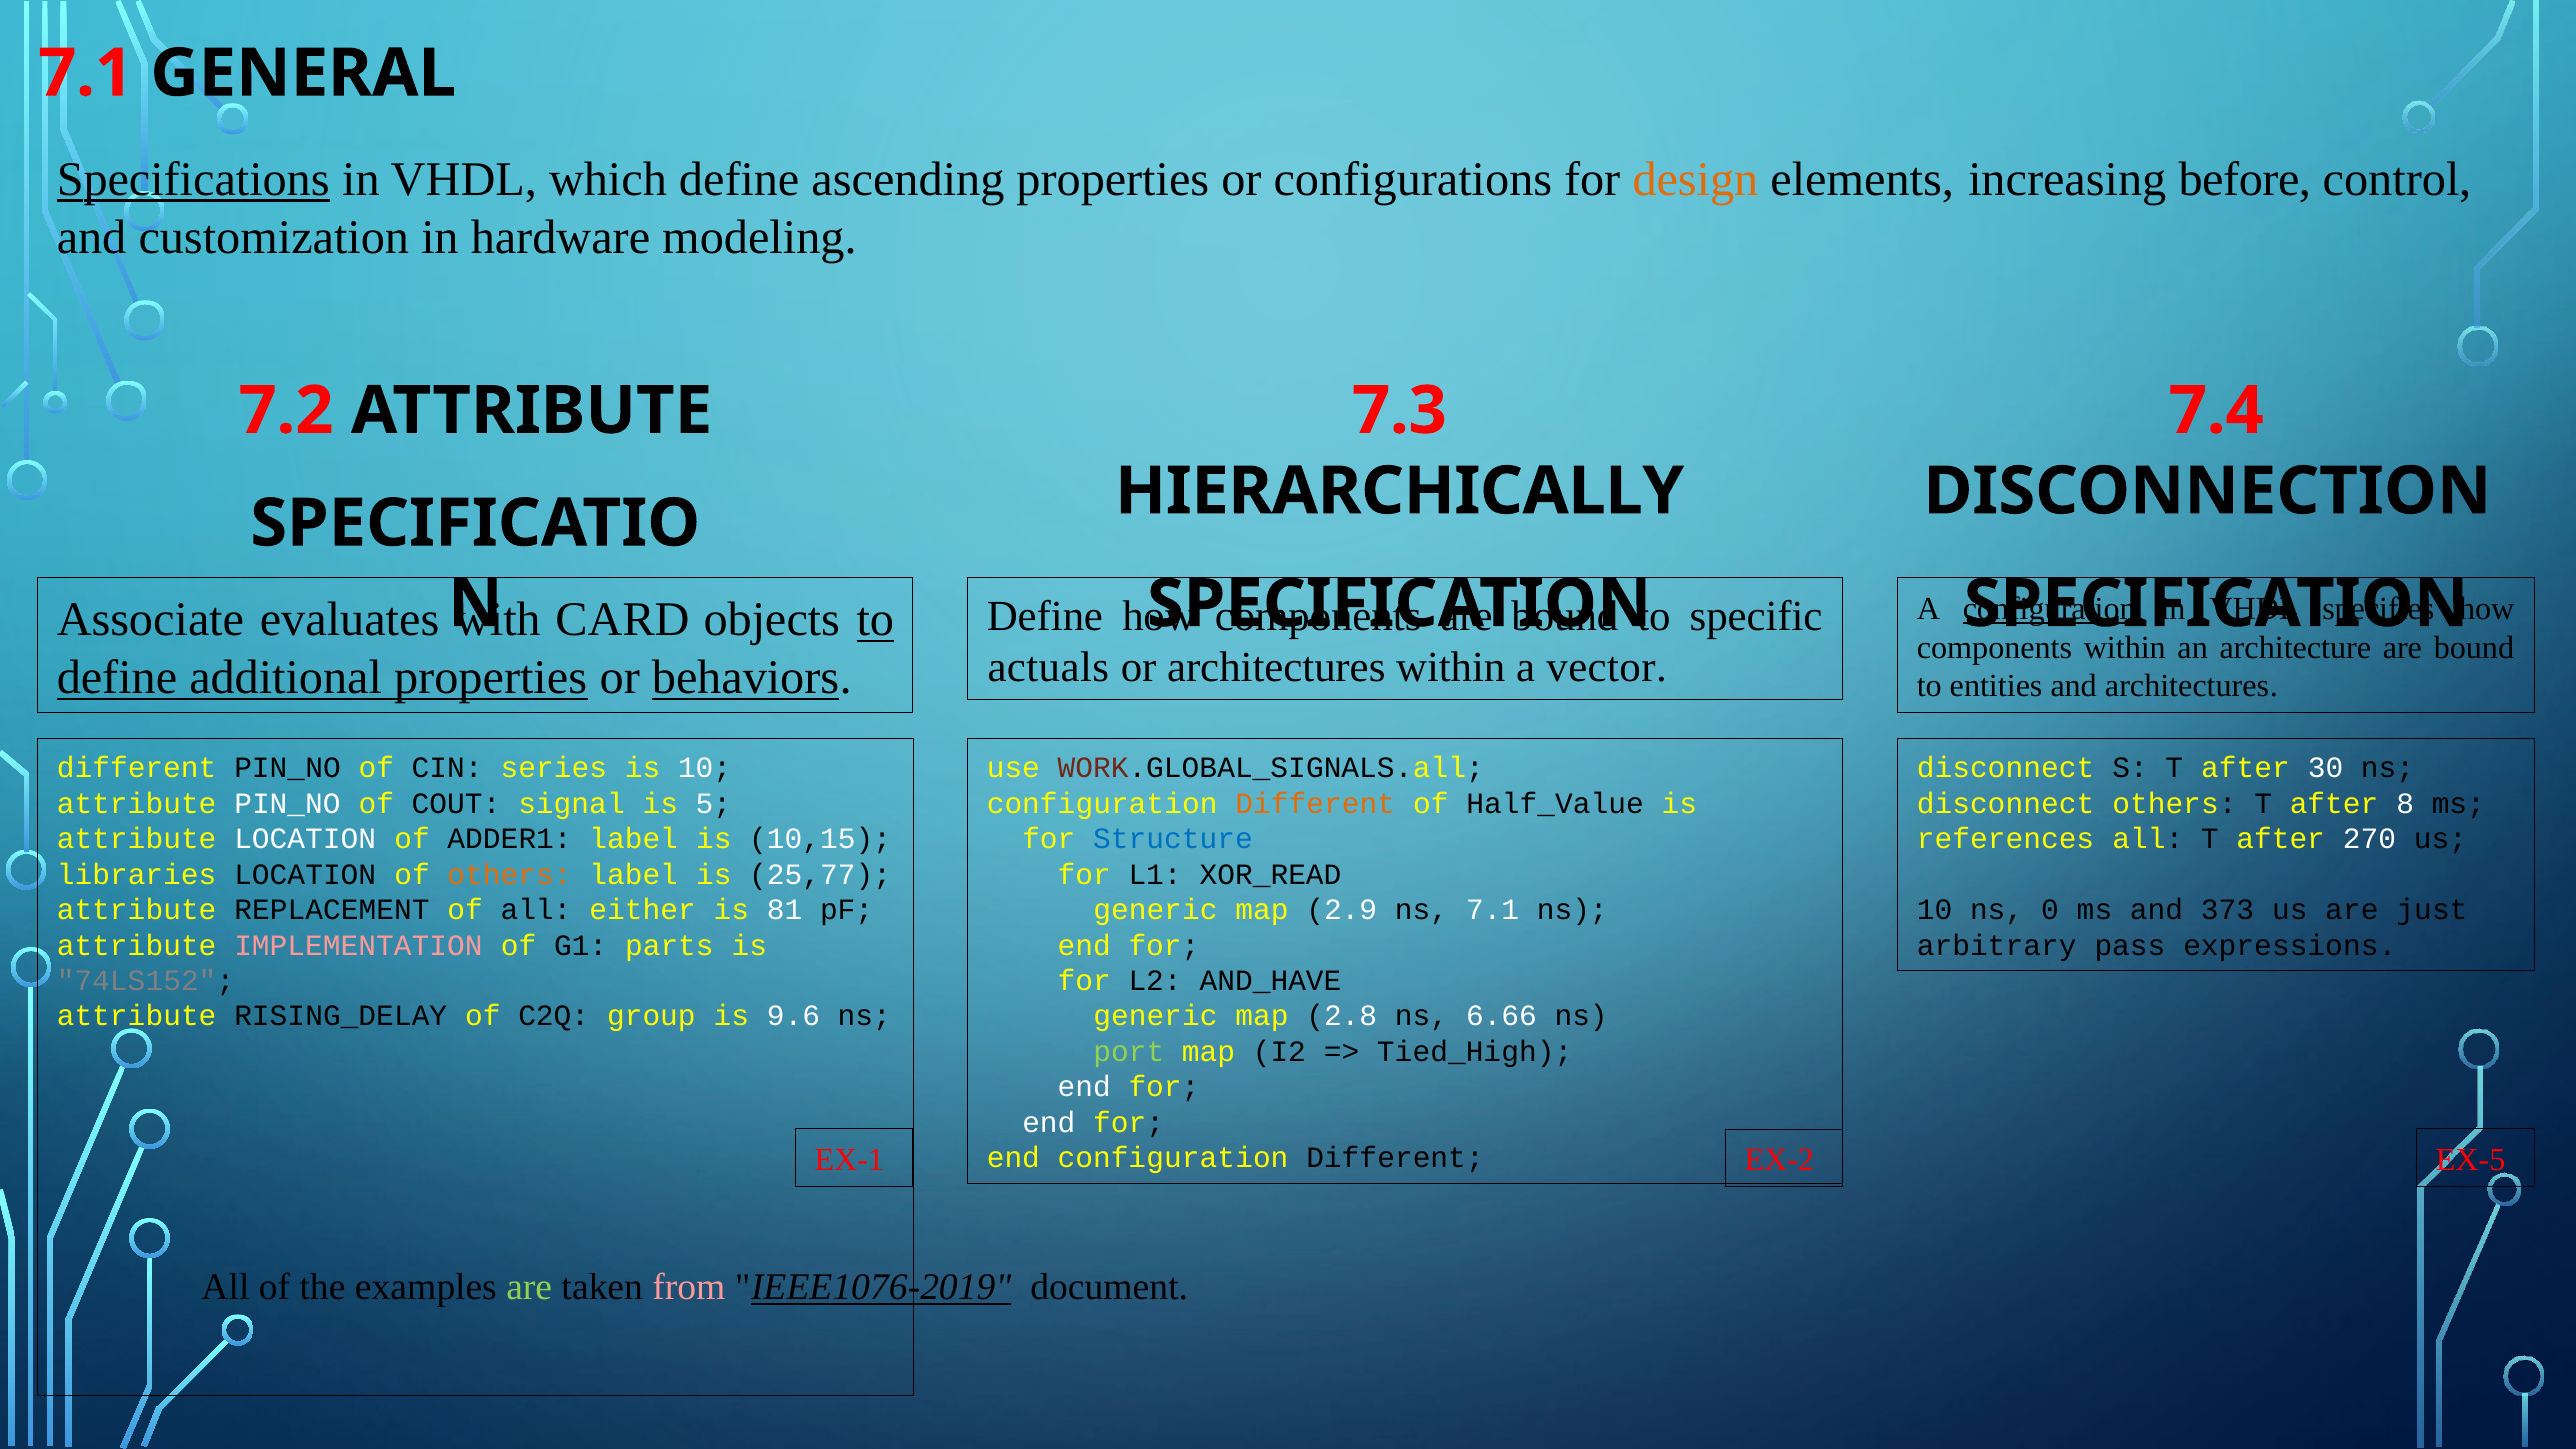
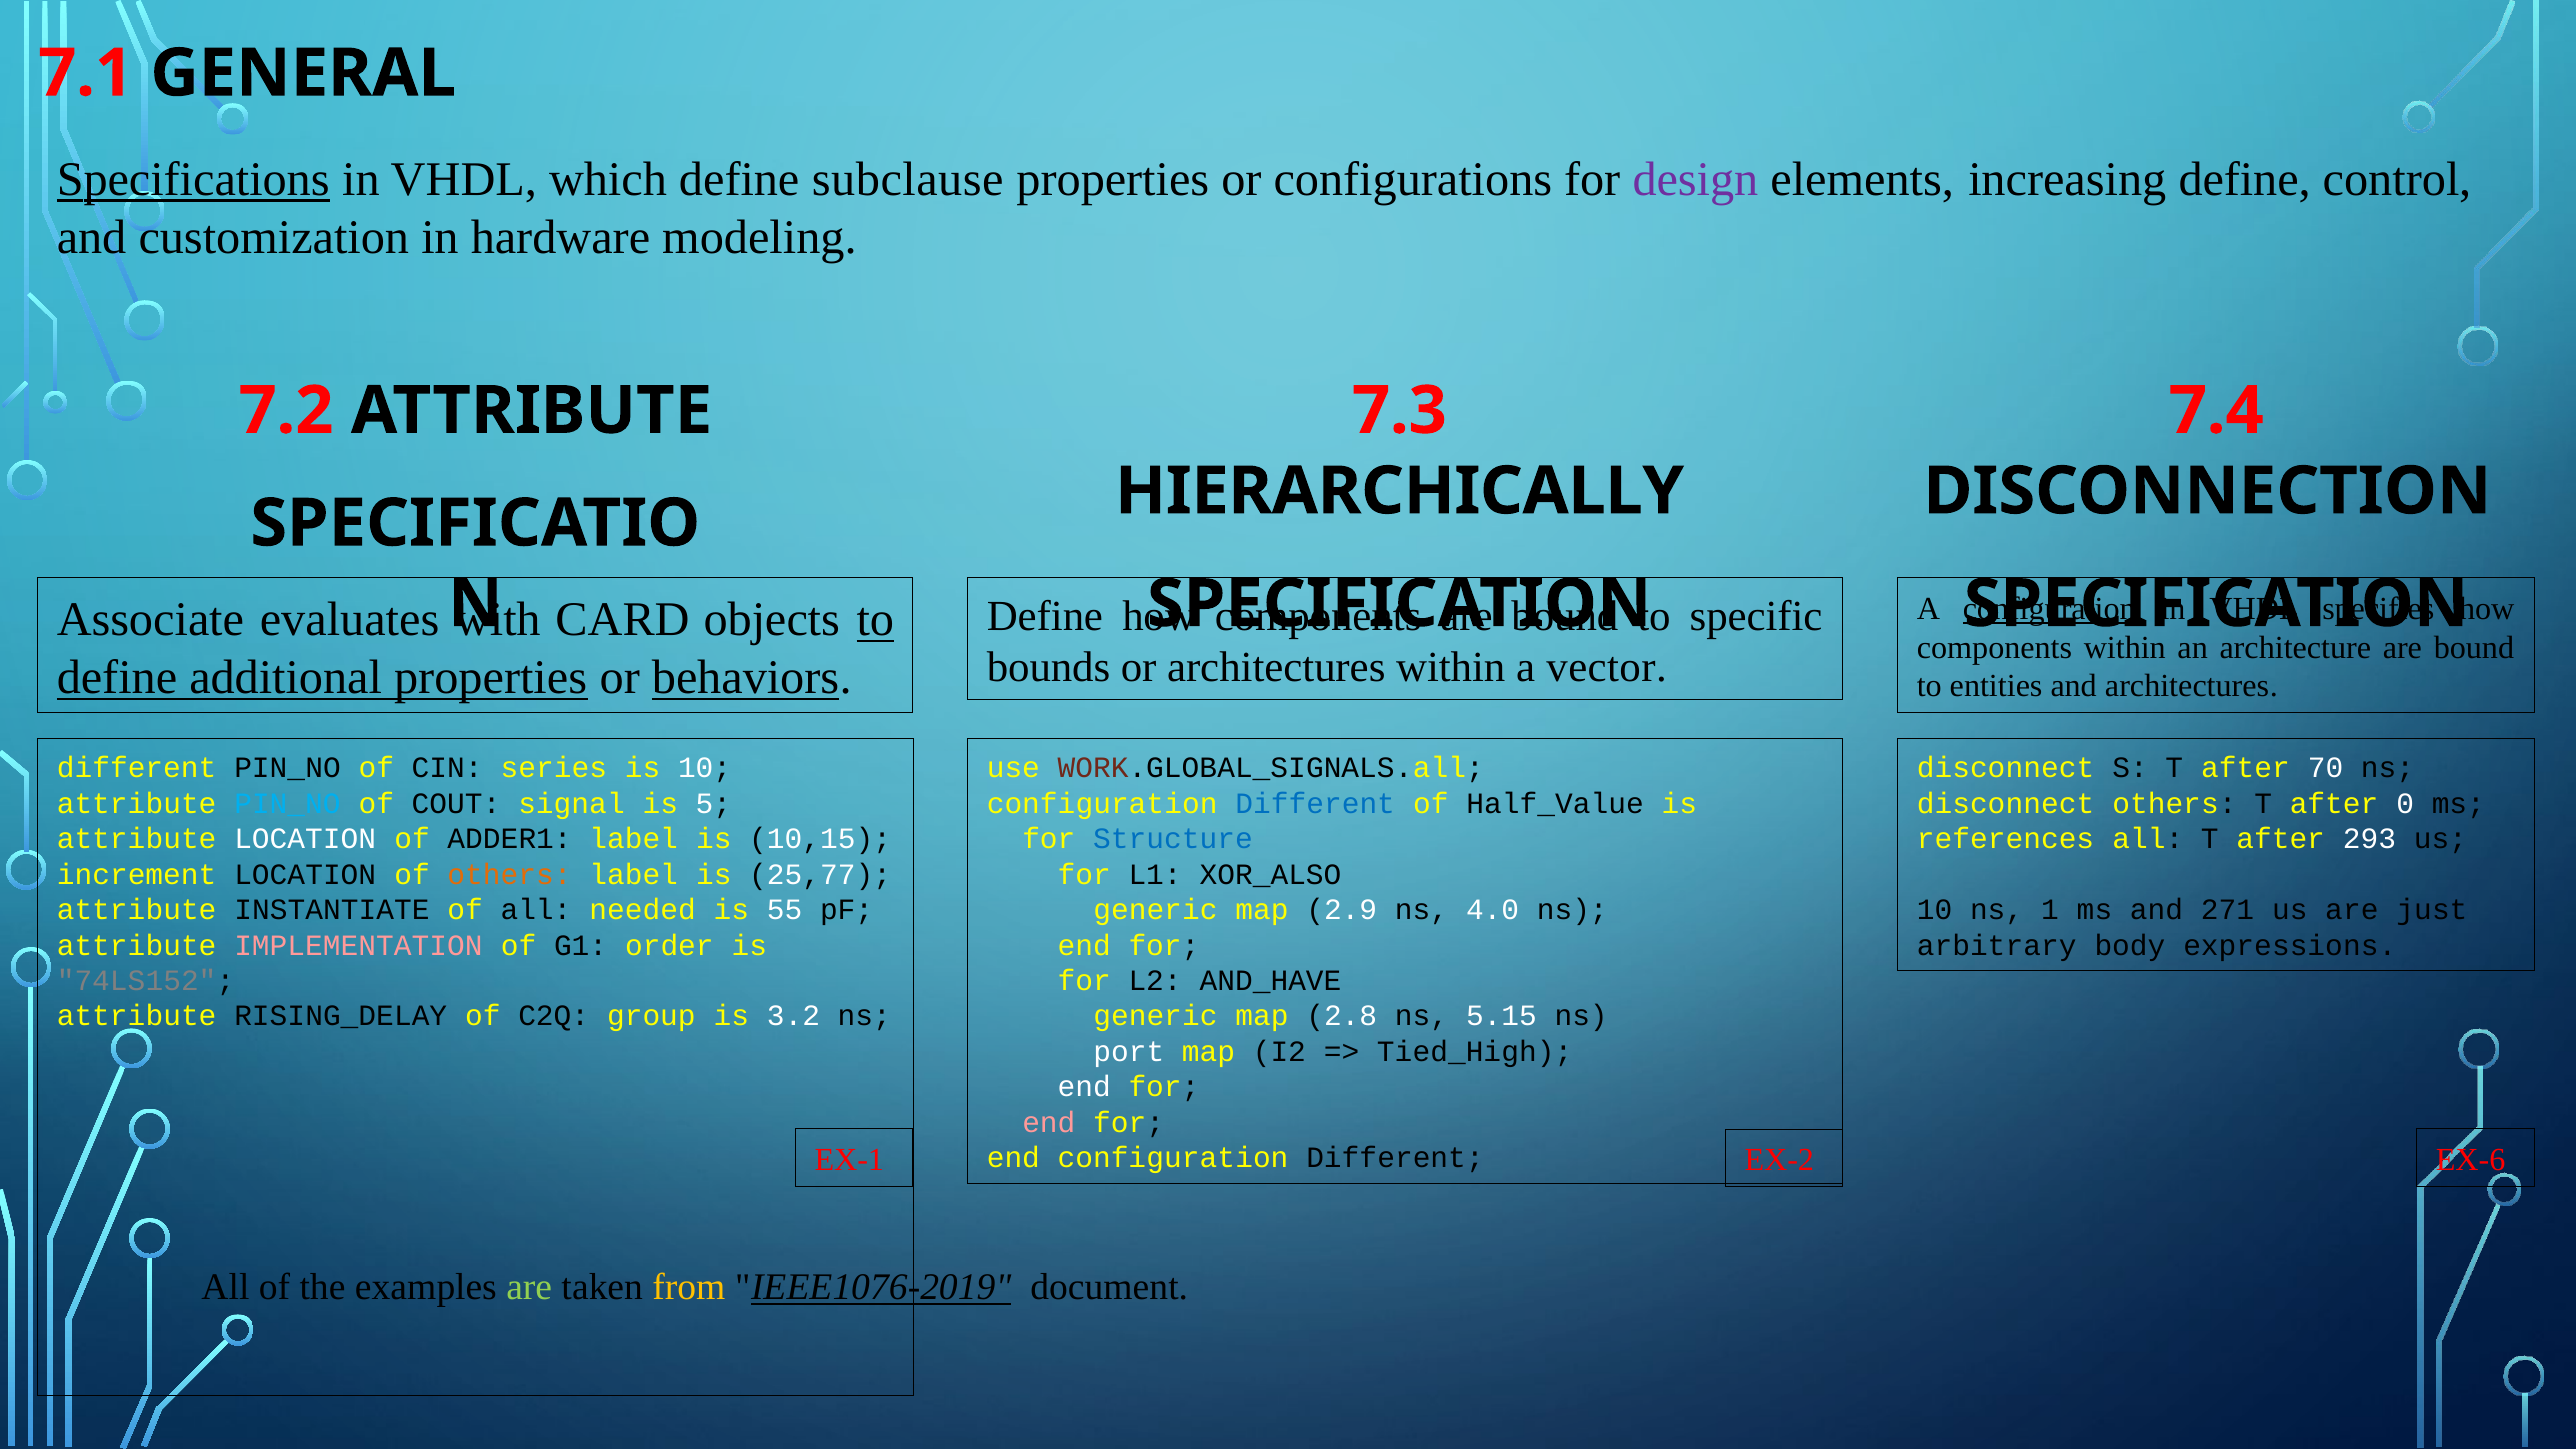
ascending: ascending -> subclause
design colour: orange -> purple
increasing before: before -> define
actuals: actuals -> bounds
30: 30 -> 70
PIN_NO at (287, 804) colour: white -> light blue
Different at (1315, 804) colour: orange -> blue
8: 8 -> 0
270: 270 -> 293
libraries: libraries -> increment
XOR_READ: XOR_READ -> XOR_ALSO
REPLACEMENT: REPLACEMENT -> INSTANTIATE
either: either -> needed
81: 81 -> 55
ns 7.1: 7.1 -> 4.0
0: 0 -> 1
373: 373 -> 271
parts: parts -> order
pass: pass -> body
9.6: 9.6 -> 3.2
6.66: 6.66 -> 5.15
port colour: light green -> white
end at (1049, 1123) colour: white -> pink
EX-5: EX-5 -> EX-6
from colour: pink -> yellow
